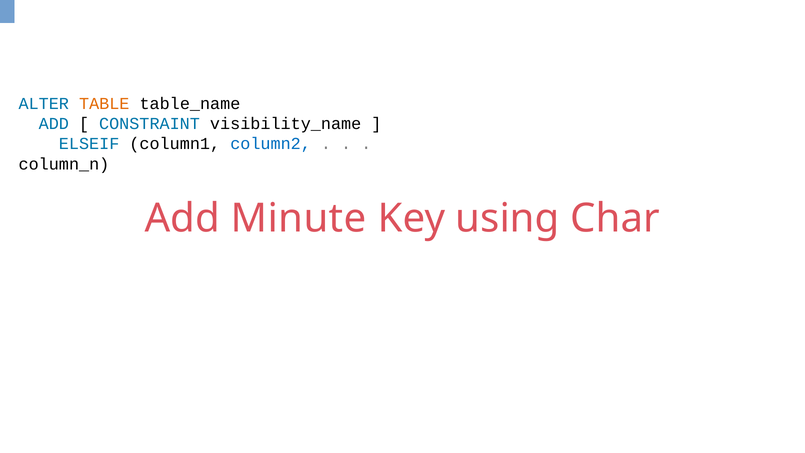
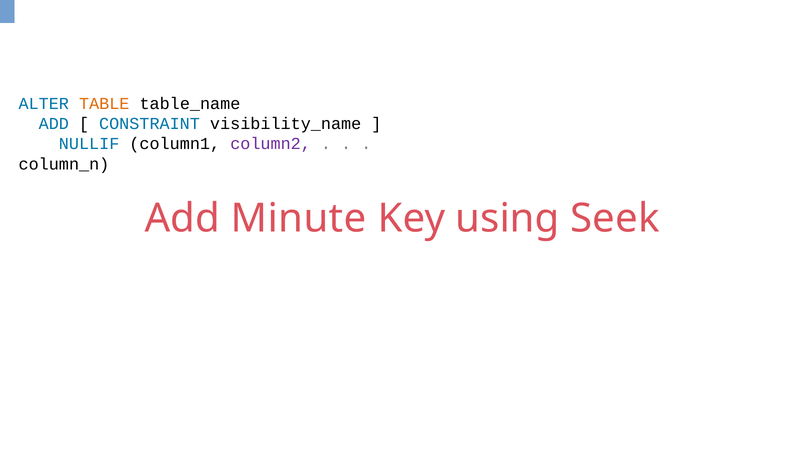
ELSEIF: ELSEIF -> NULLIF
column2 colour: blue -> purple
Char: Char -> Seek
